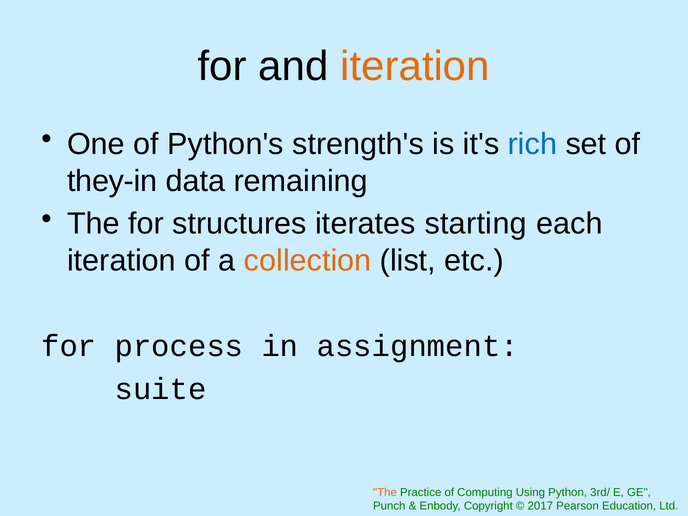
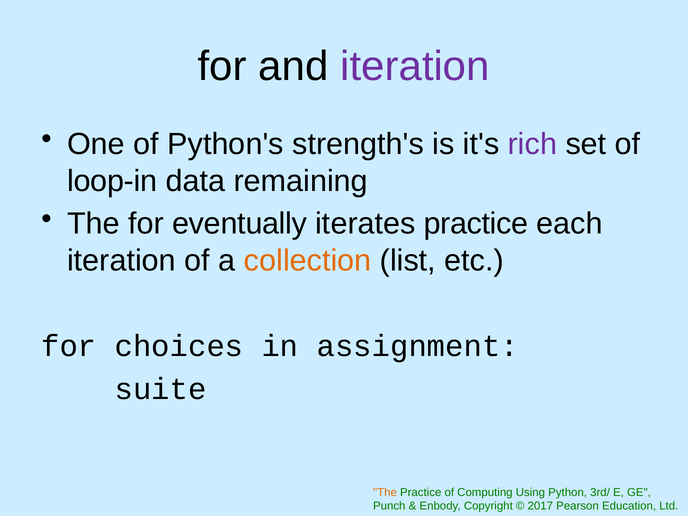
iteration at (415, 67) colour: orange -> purple
rich colour: blue -> purple
they-in: they-in -> loop-in
structures: structures -> eventually
iterates starting: starting -> practice
process: process -> choices
